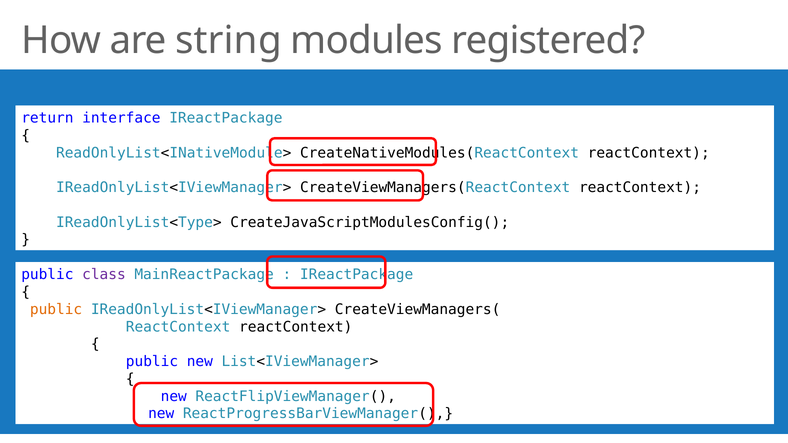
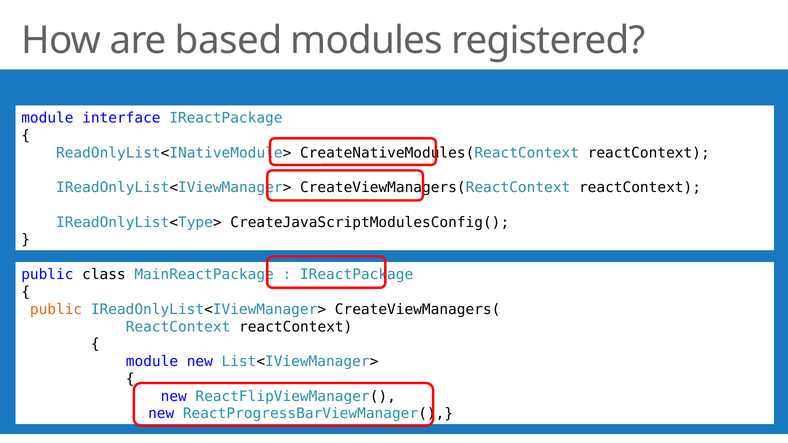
string: string -> based
return at (47, 118): return -> module
class colour: purple -> black
public at (152, 362): public -> module
